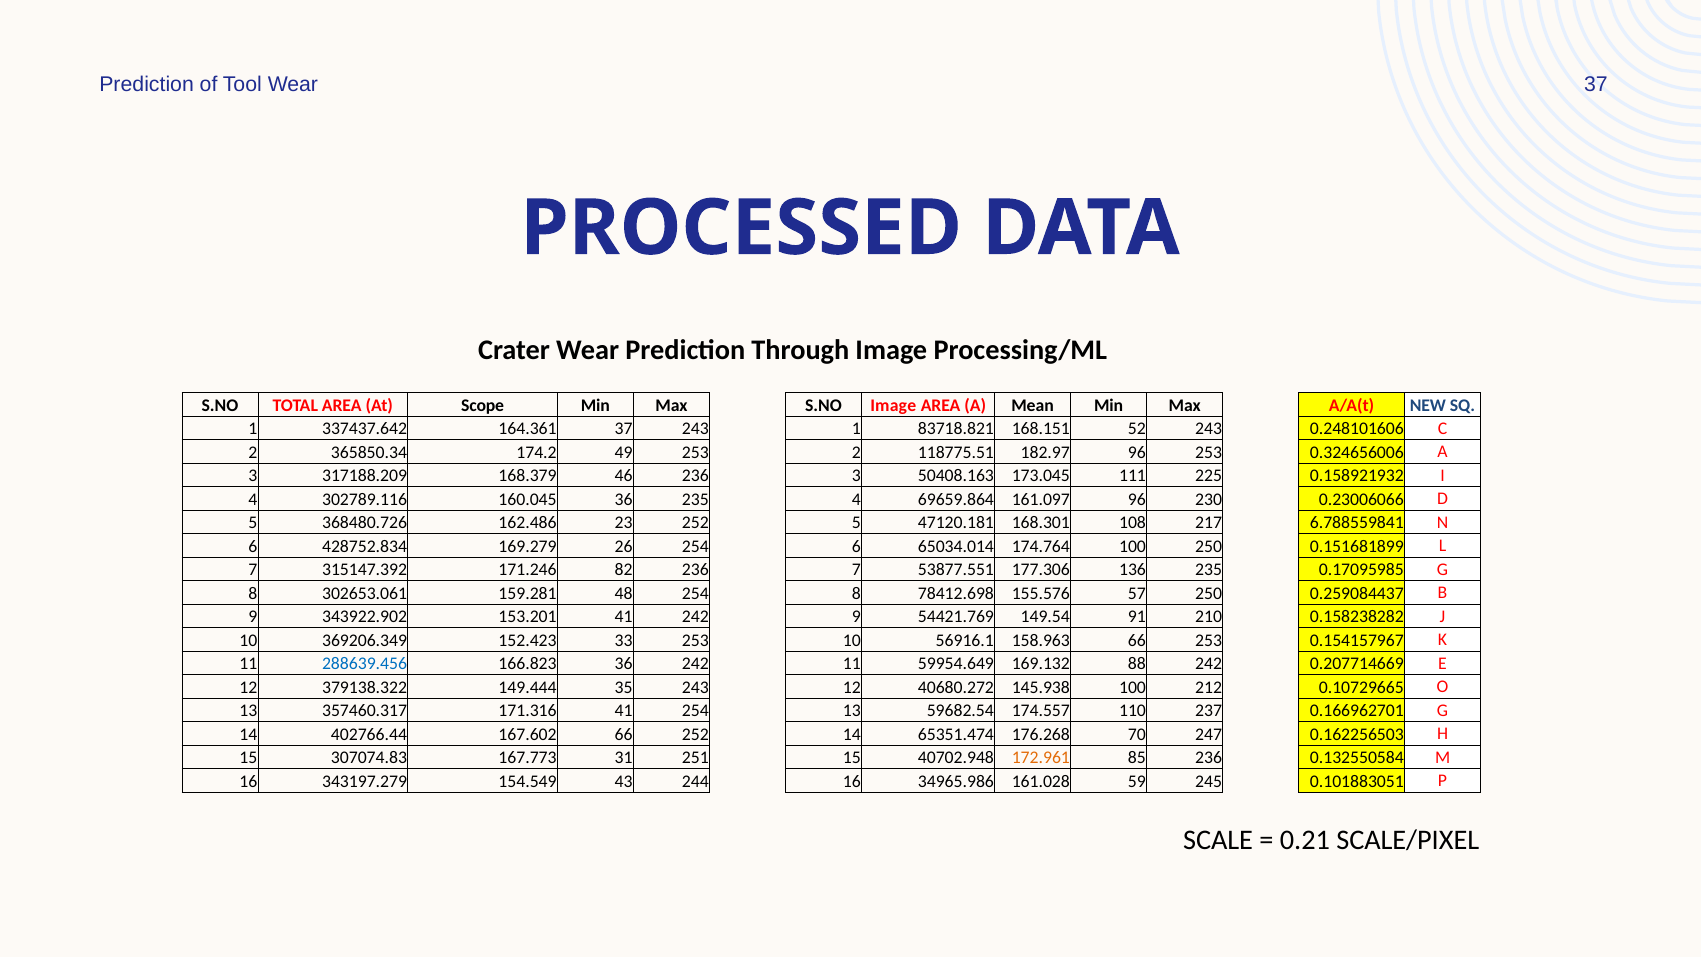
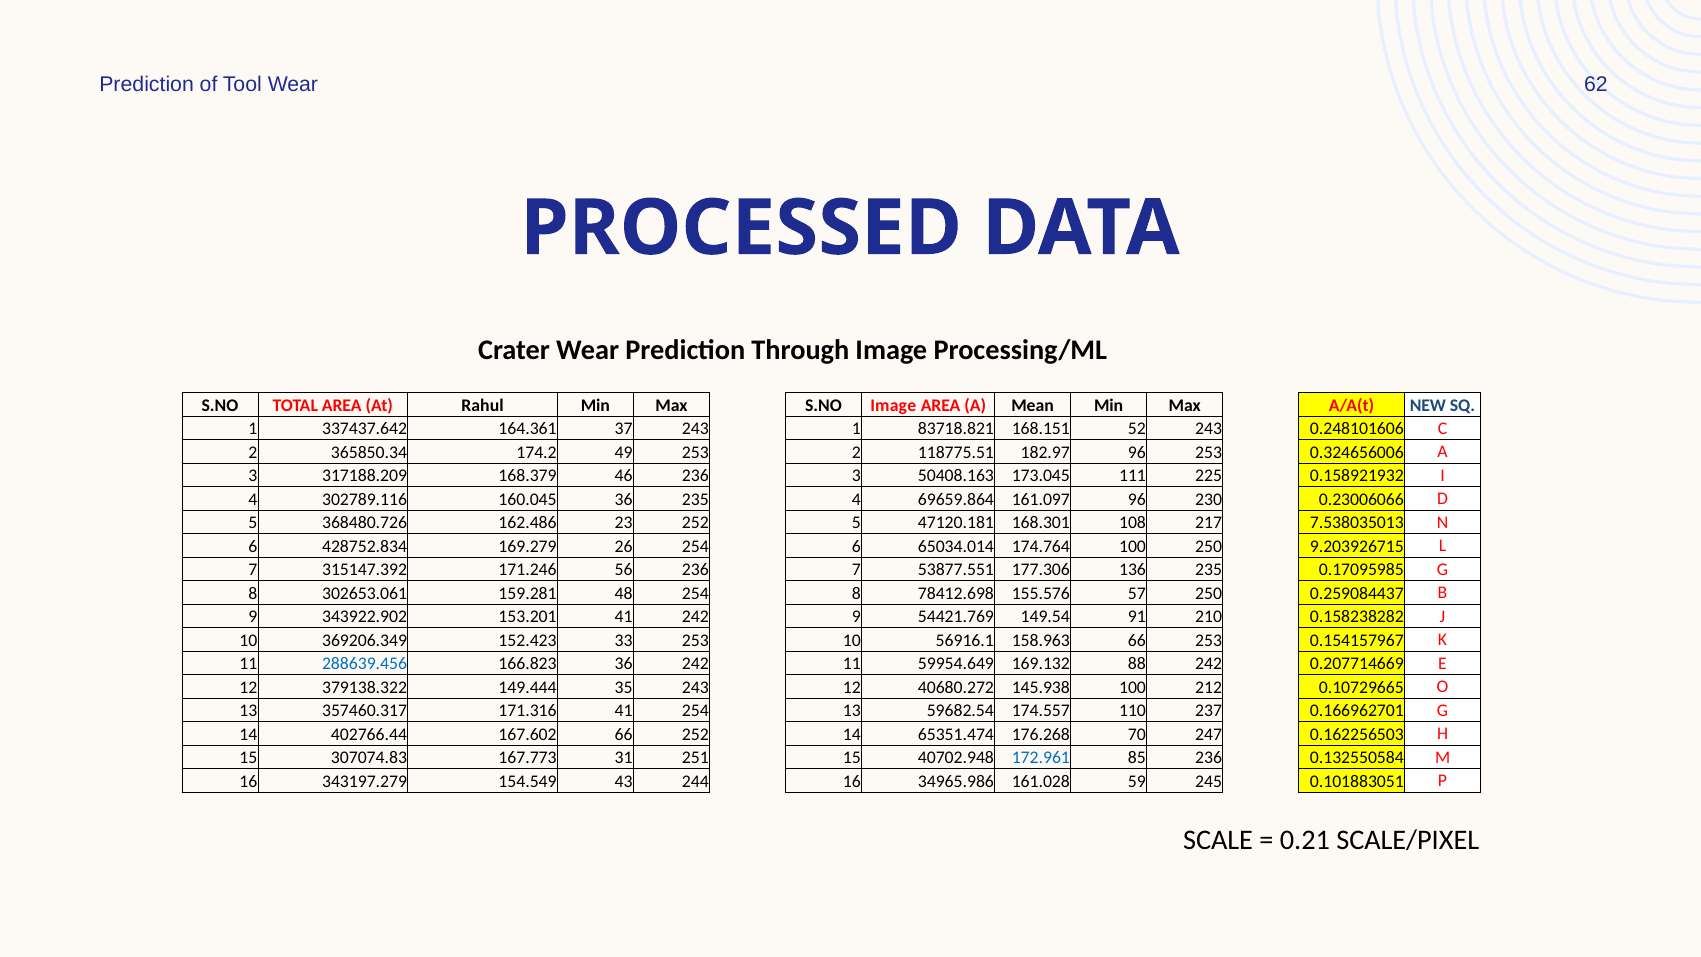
Wear 37: 37 -> 62
Scope: Scope -> Rahul
6.788559841: 6.788559841 -> 7.538035013
0.151681899: 0.151681899 -> 9.203926715
82: 82 -> 56
172.961 colour: orange -> blue
